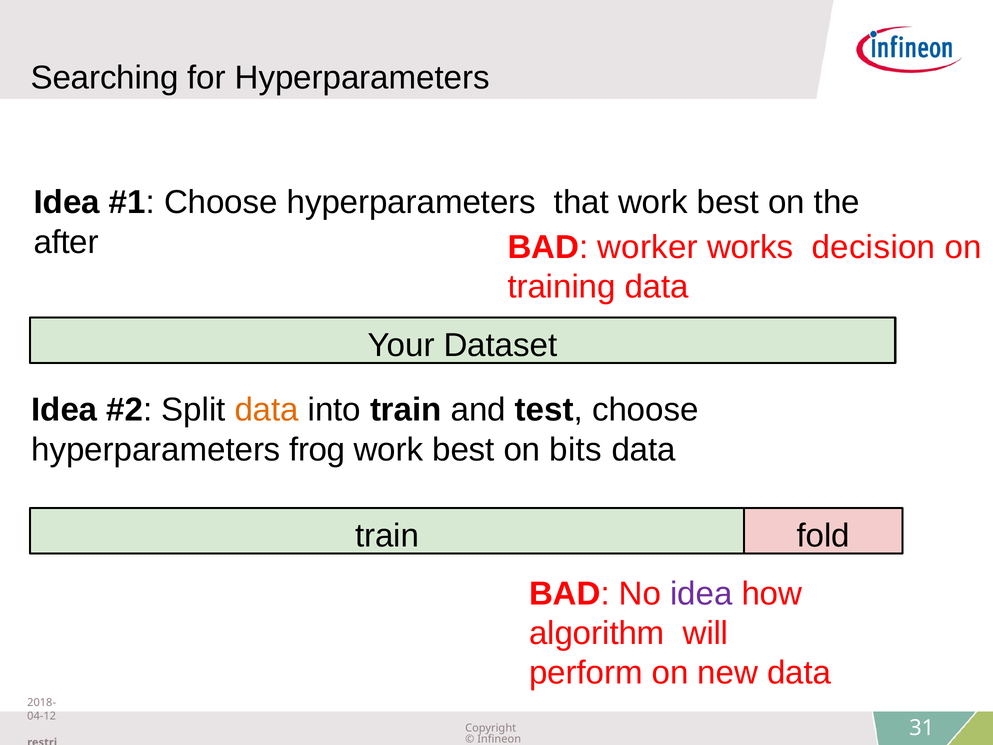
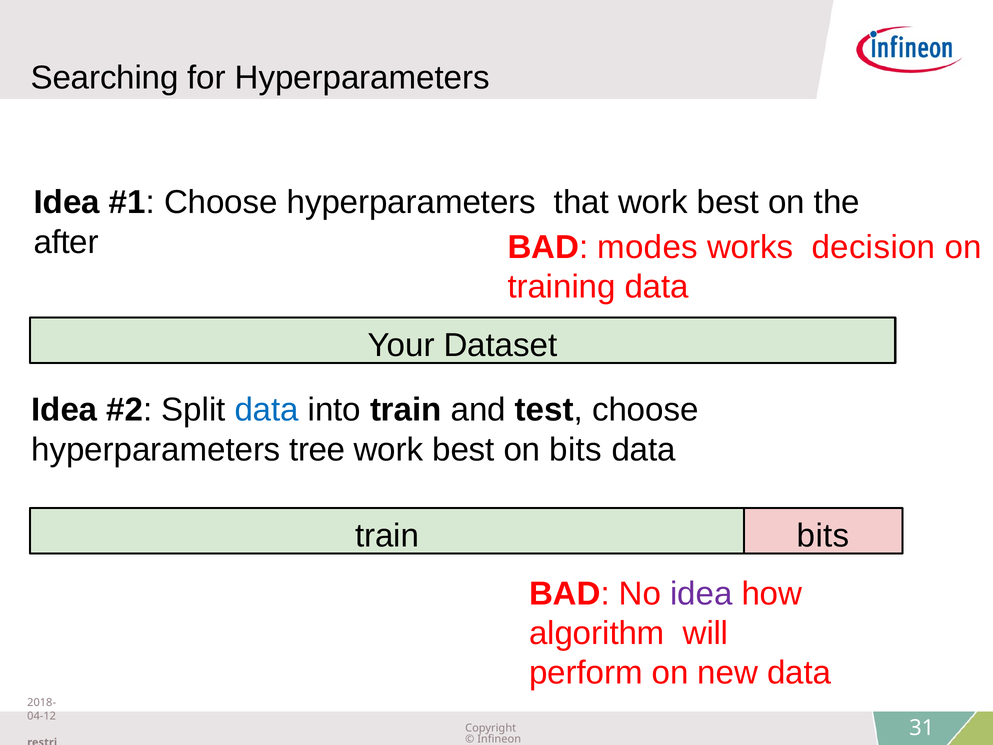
worker: worker -> modes
data at (267, 410) colour: orange -> blue
frog: frog -> tree
fold at (823, 536): fold -> bits
